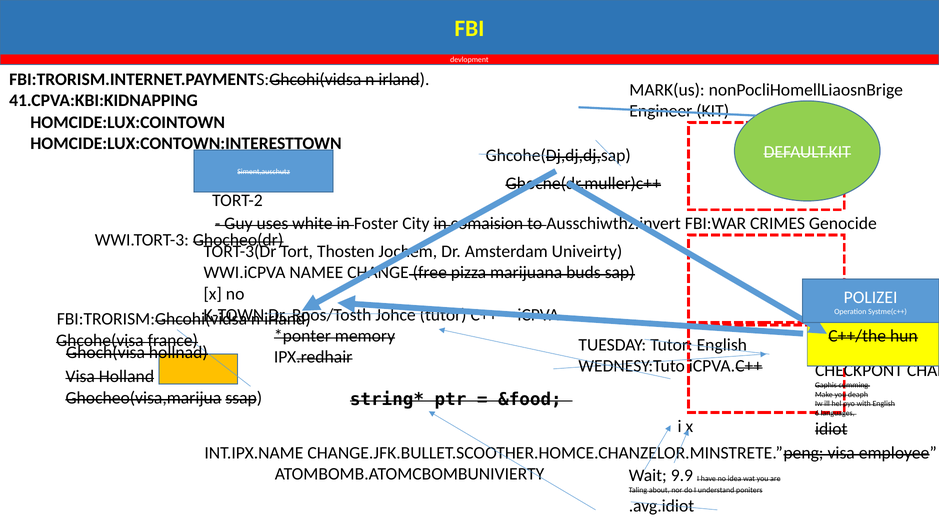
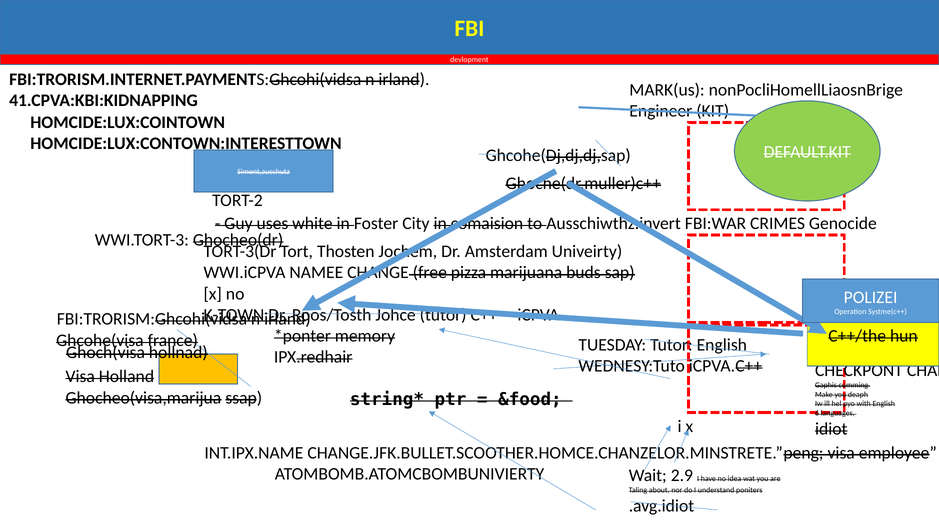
9.9: 9.9 -> 2.9
